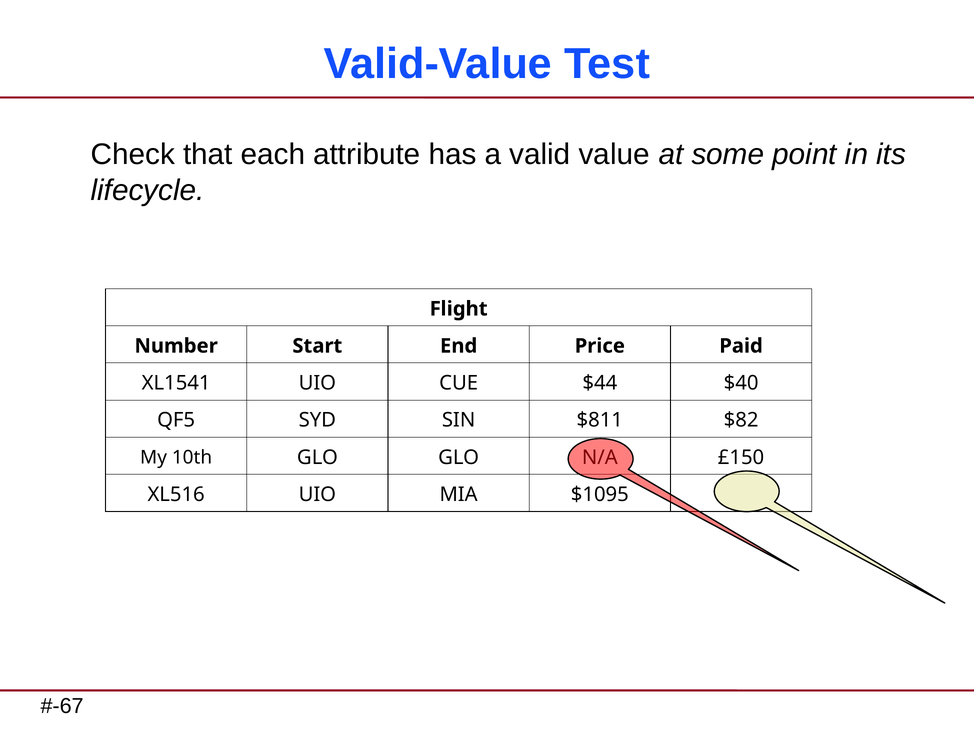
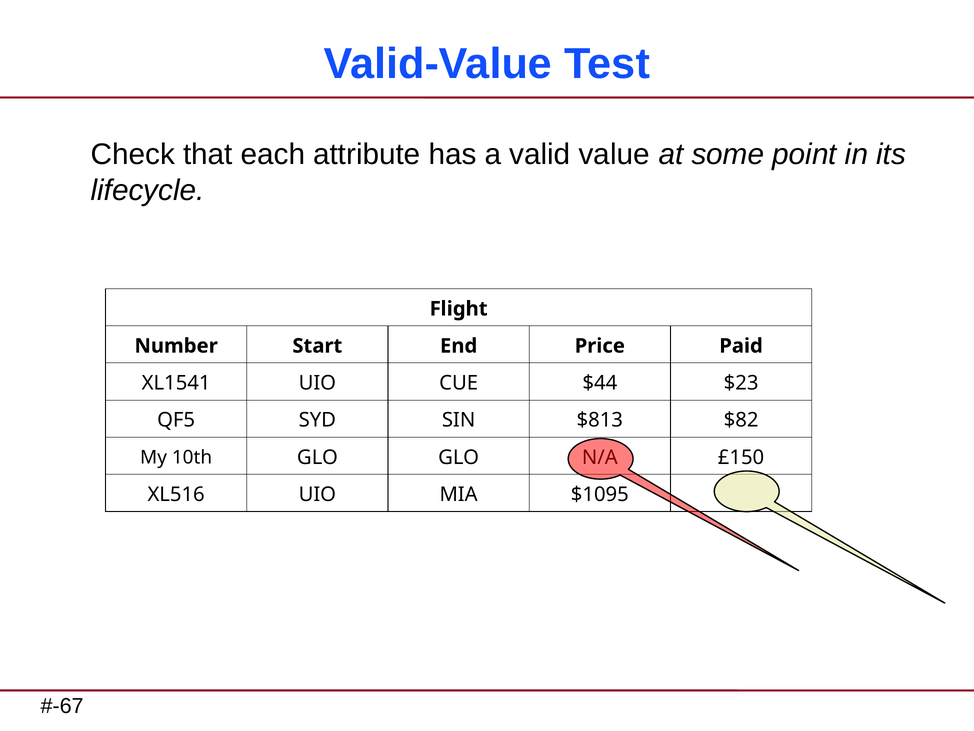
$40: $40 -> $23
$811: $811 -> $813
